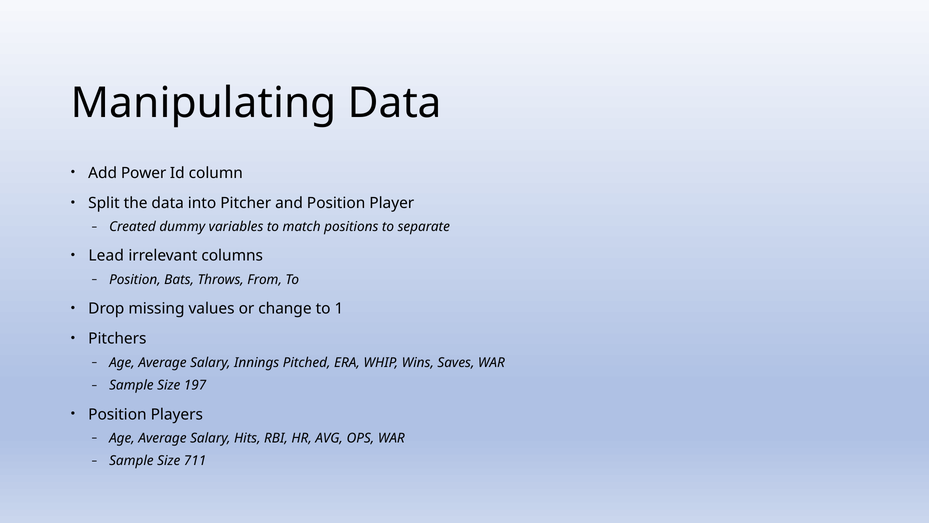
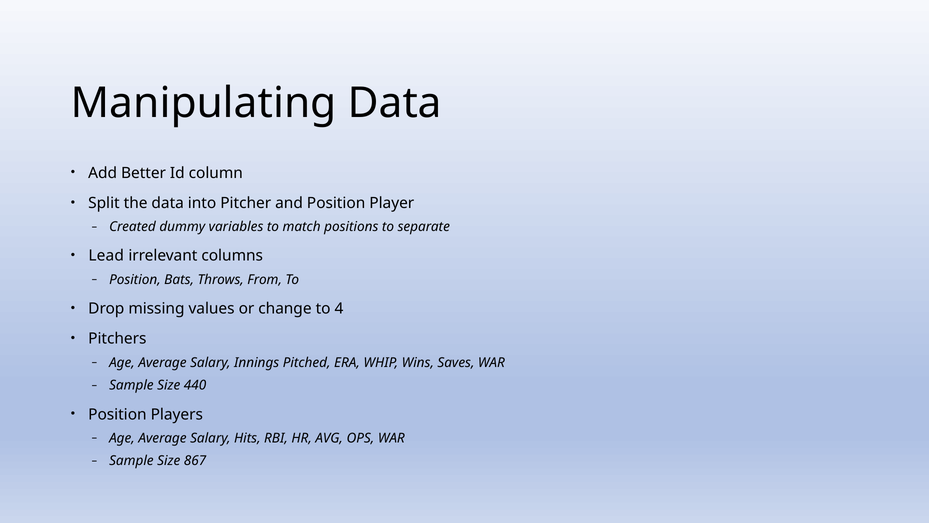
Power: Power -> Better
1: 1 -> 4
197: 197 -> 440
711: 711 -> 867
